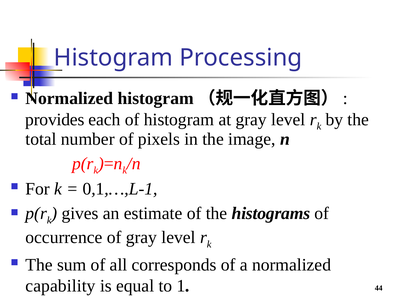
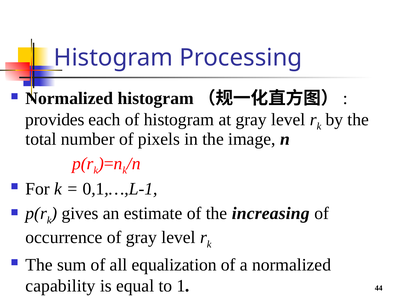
histograms: histograms -> increasing
corresponds: corresponds -> equalization
